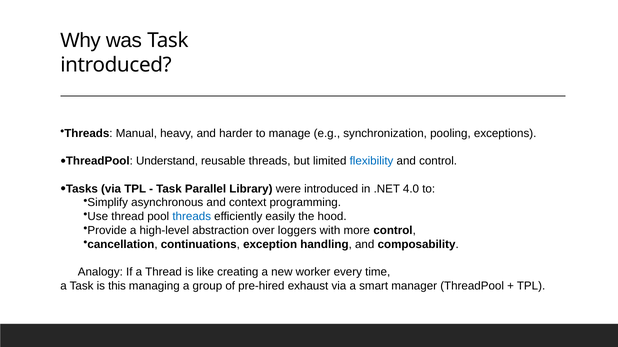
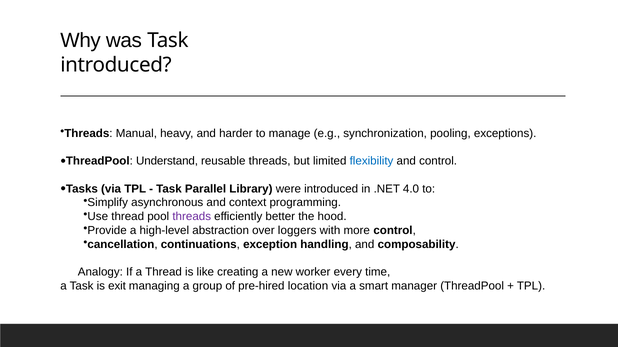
threads at (192, 217) colour: blue -> purple
easily: easily -> better
this: this -> exit
exhaust: exhaust -> location
